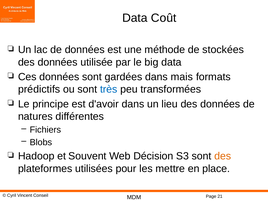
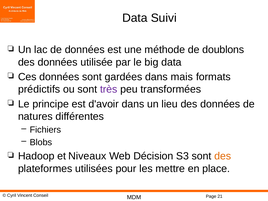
Coût: Coût -> Suivi
stockées: stockées -> doublons
très colour: blue -> purple
Souvent: Souvent -> Niveaux
